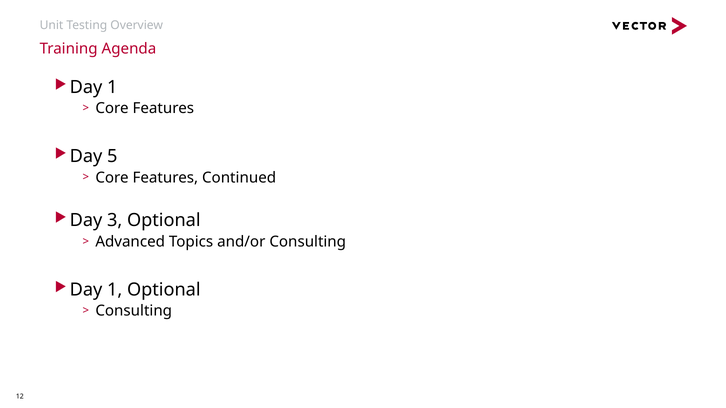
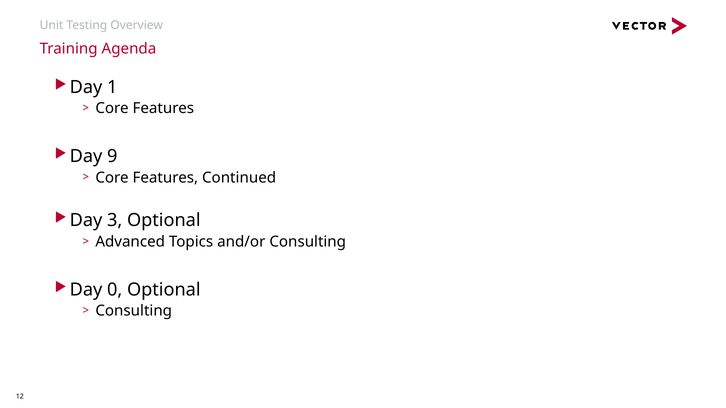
5: 5 -> 9
1 at (115, 290): 1 -> 0
